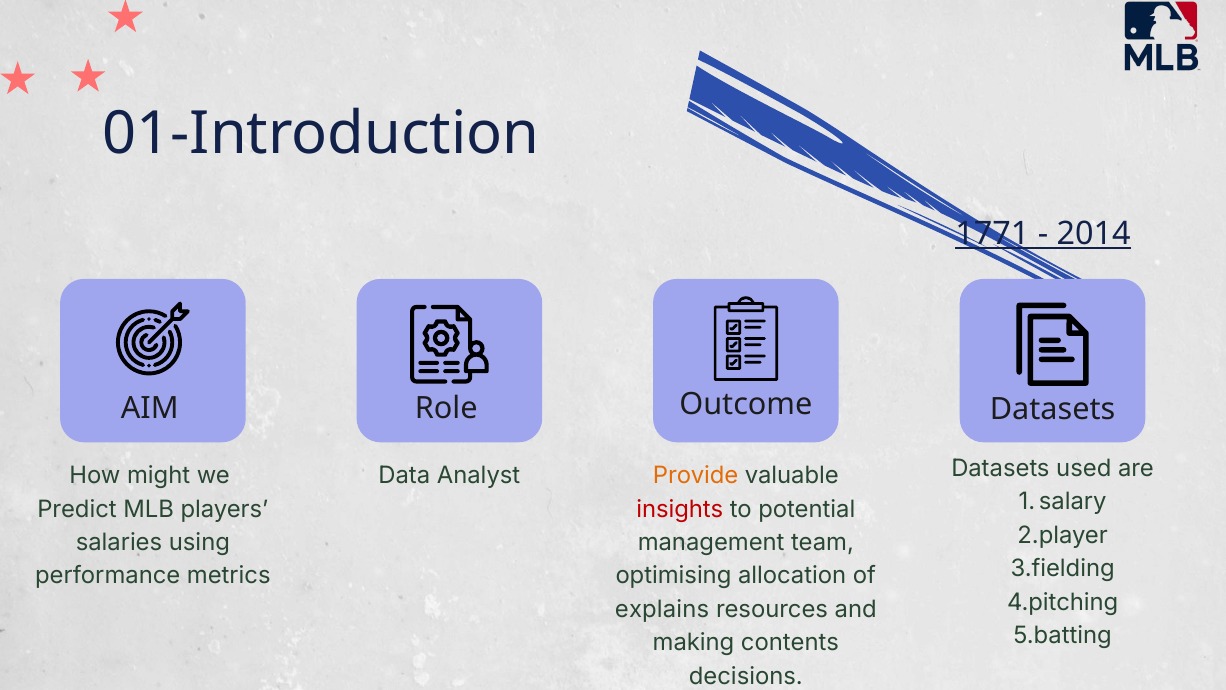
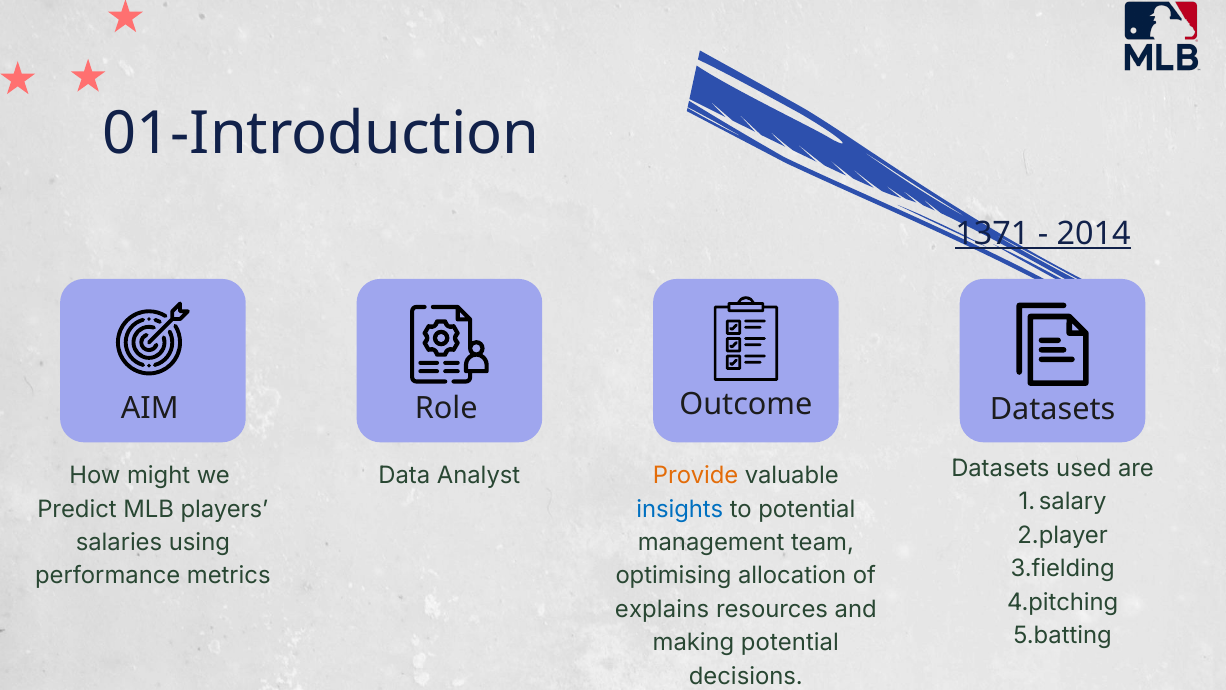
1771: 1771 -> 1371
insights colour: red -> blue
making contents: contents -> potential
